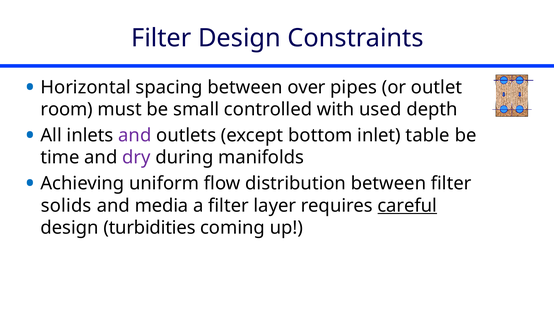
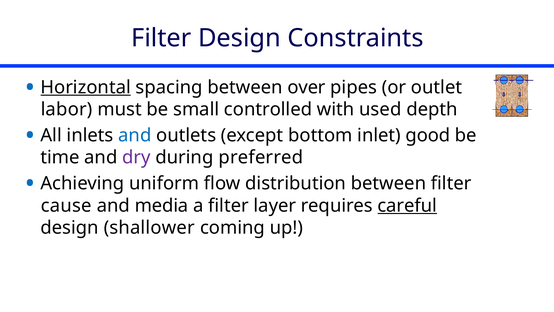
Horizontal underline: none -> present
room: room -> labor
and at (135, 135) colour: purple -> blue
table: table -> good
manifolds: manifolds -> preferred
solids: solids -> cause
turbidities: turbidities -> shallower
